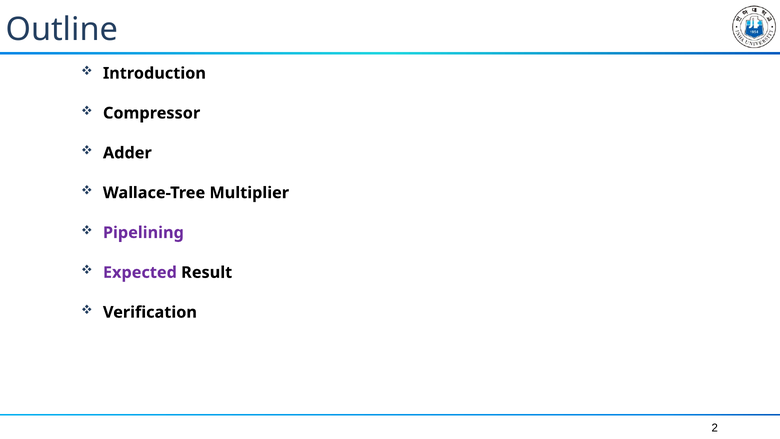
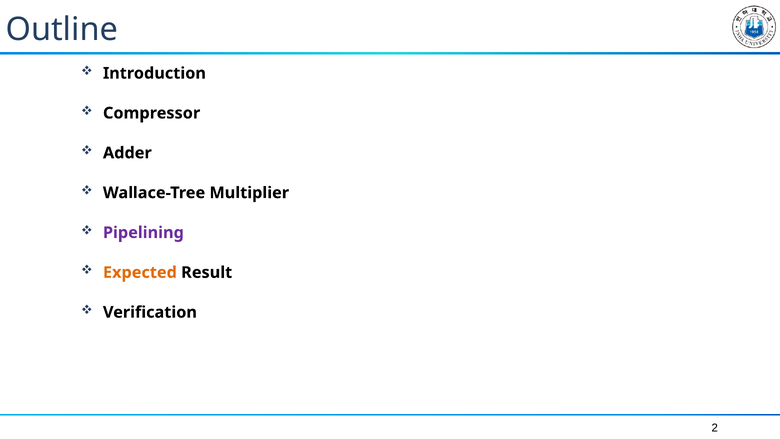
Expected colour: purple -> orange
